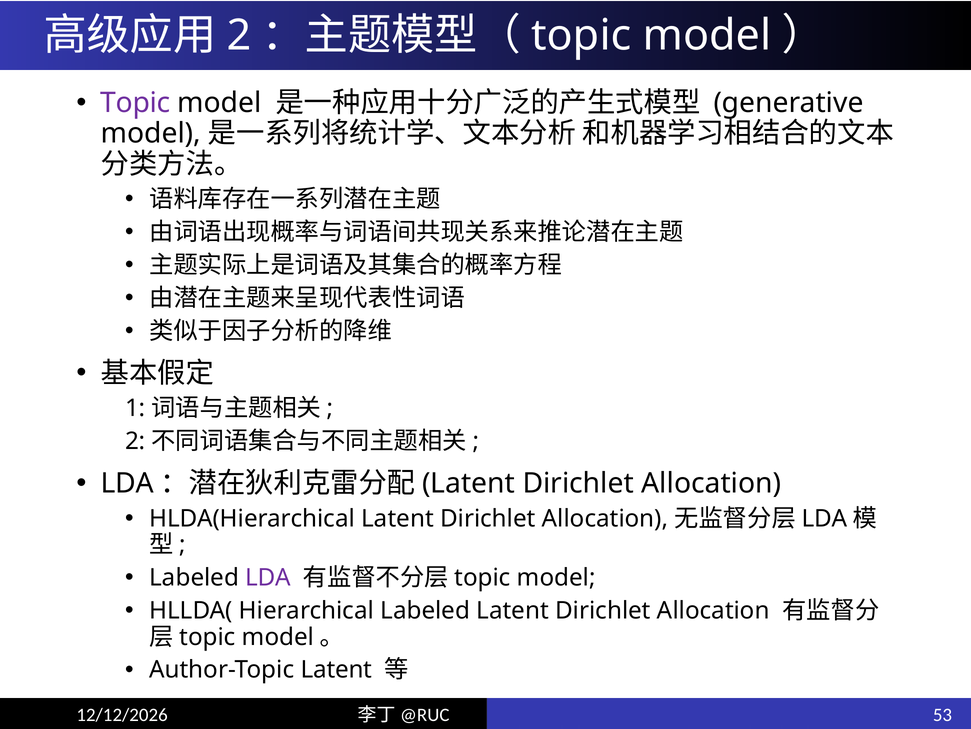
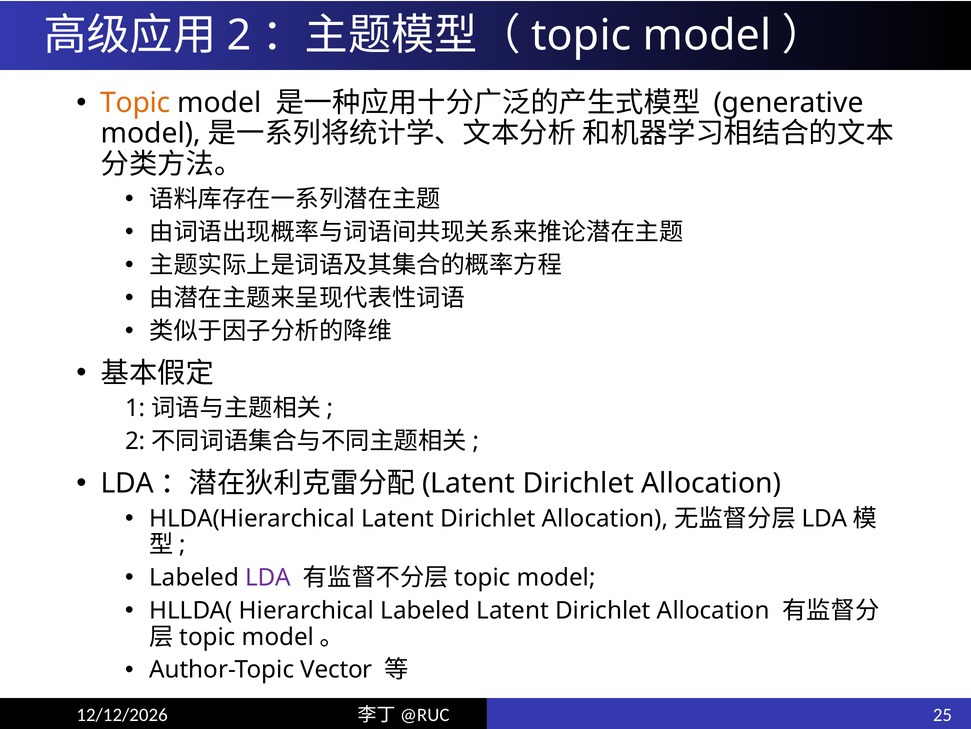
Topic at (135, 103) colour: purple -> orange
Author-Topic Latent: Latent -> Vector
53: 53 -> 25
